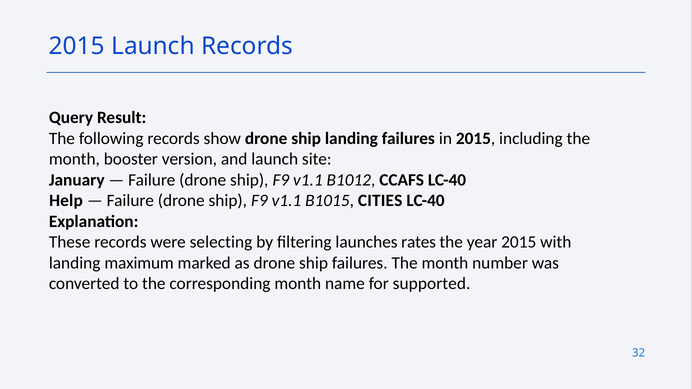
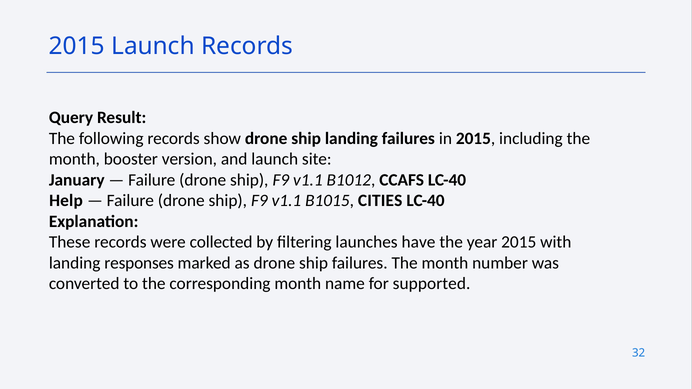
selecting: selecting -> collected
rates: rates -> have
maximum: maximum -> responses
